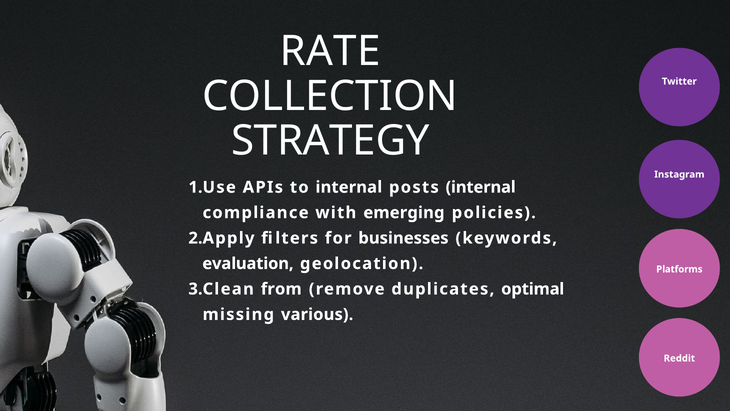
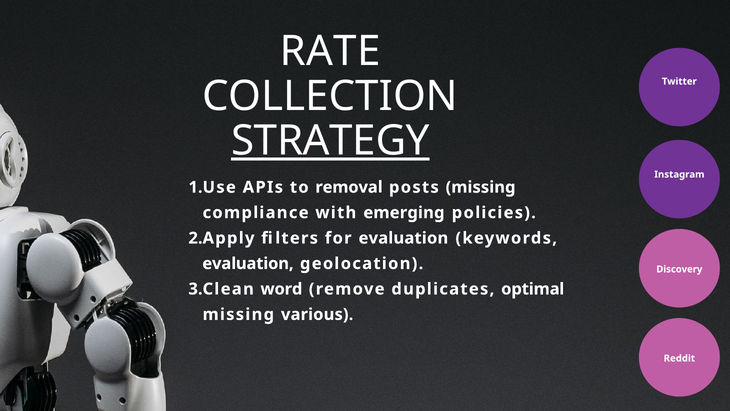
STRATEGY underline: none -> present
to internal: internal -> removal
posts internal: internal -> missing
for businesses: businesses -> evaluation
Platforms: Platforms -> Discovery
from: from -> word
